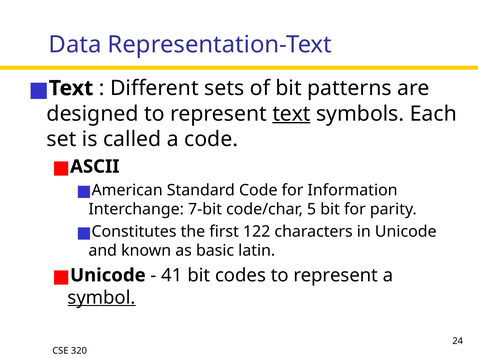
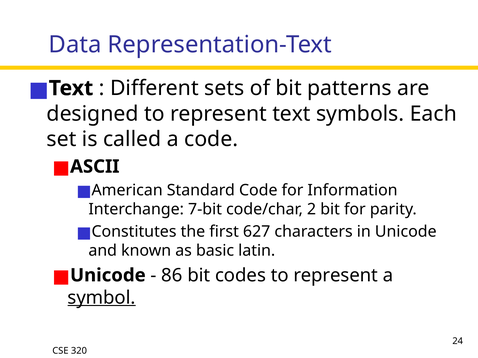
text at (291, 114) underline: present -> none
5: 5 -> 2
122: 122 -> 627
41: 41 -> 86
